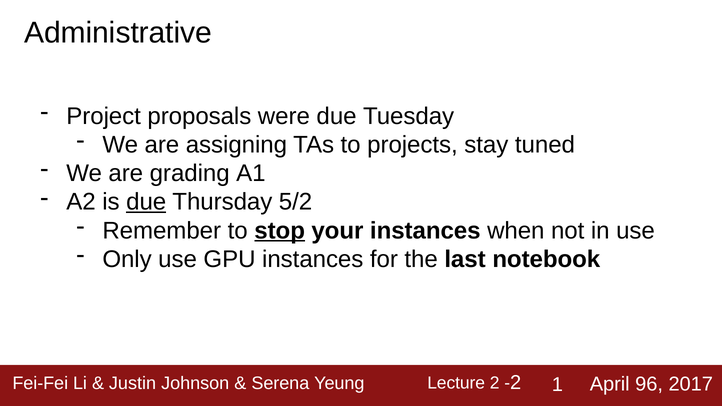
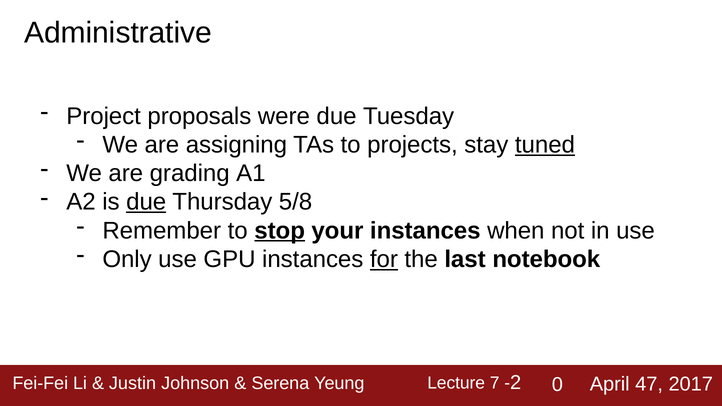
tuned underline: none -> present
5/2: 5/2 -> 5/8
for underline: none -> present
1: 1 -> 0
2: 2 -> 7
96: 96 -> 47
